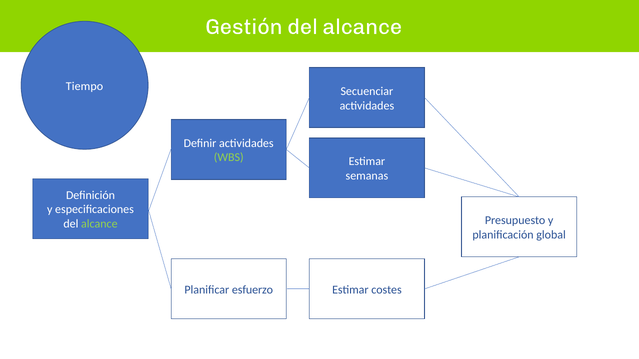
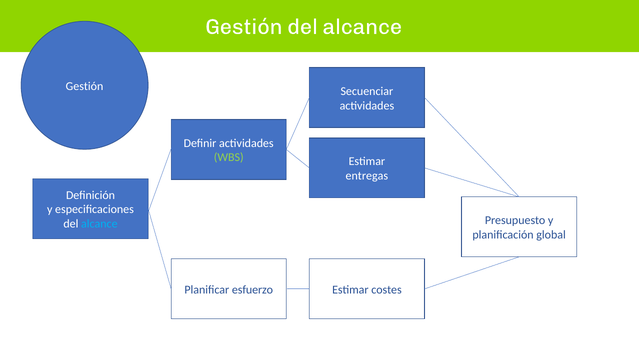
Tiempo at (84, 86): Tiempo -> Gestión
semanas: semanas -> entregas
alcance at (99, 224) colour: light green -> light blue
